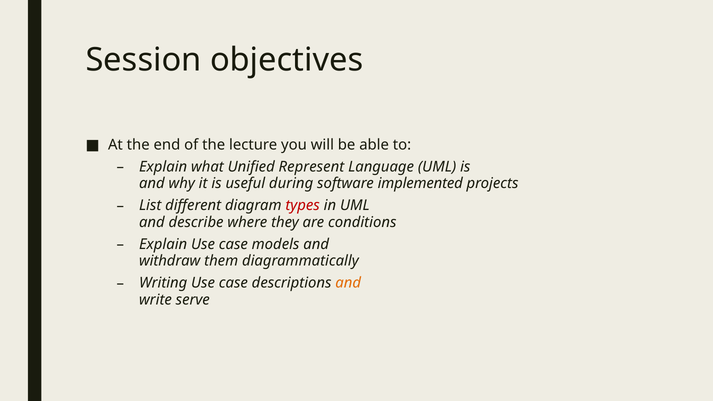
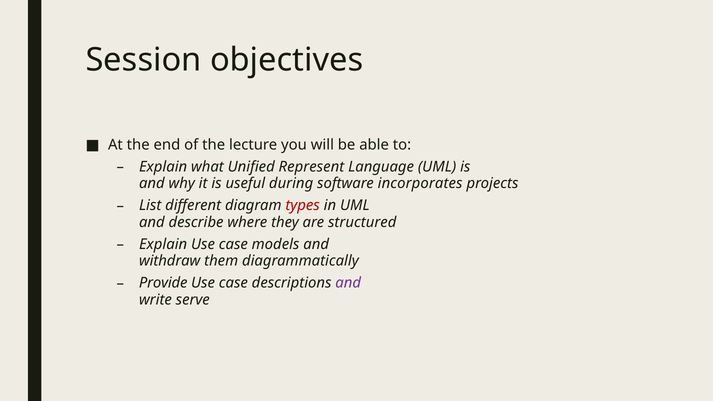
implemented: implemented -> incorporates
conditions: conditions -> structured
Writing: Writing -> Provide
and at (348, 283) colour: orange -> purple
